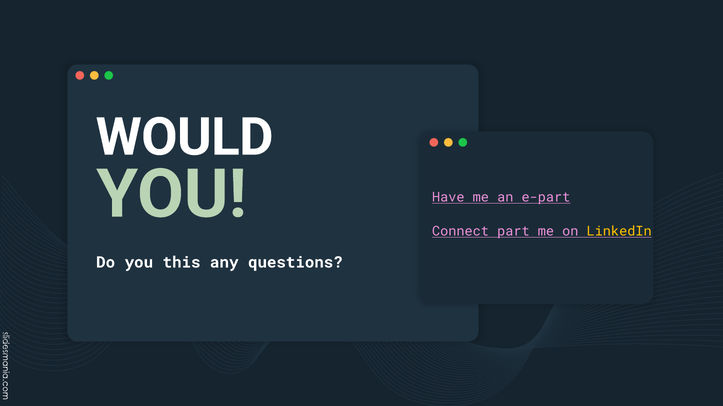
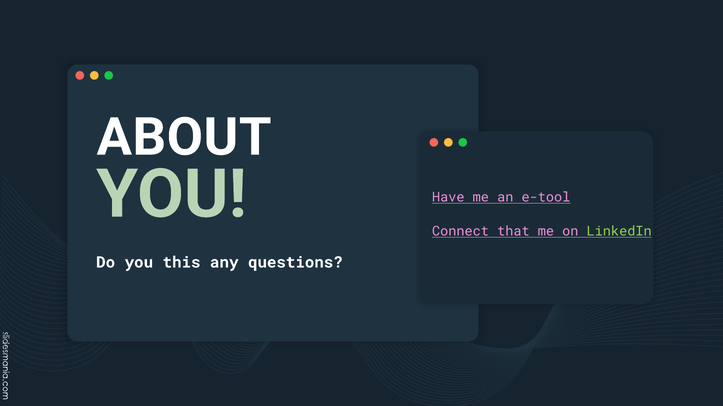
WOULD: WOULD -> ABOUT
e-part: e-part -> e-tool
part: part -> that
LinkedIn colour: yellow -> light green
